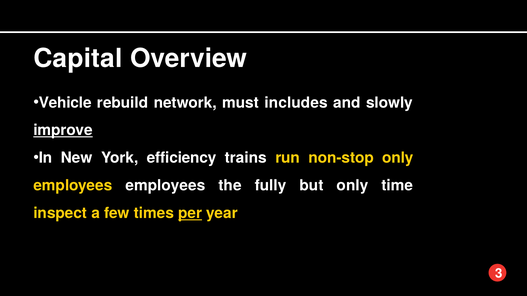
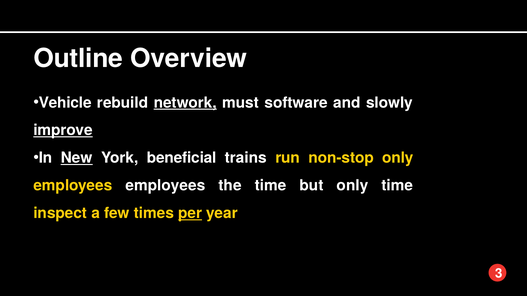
Capital: Capital -> Outline
network underline: none -> present
includes: includes -> software
New underline: none -> present
efficiency: efficiency -> beneficial
the fully: fully -> time
